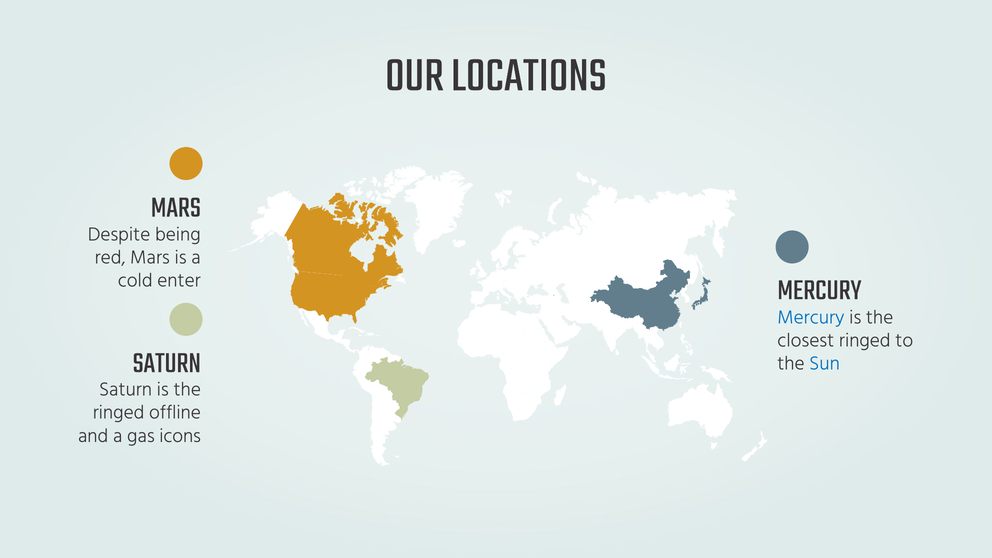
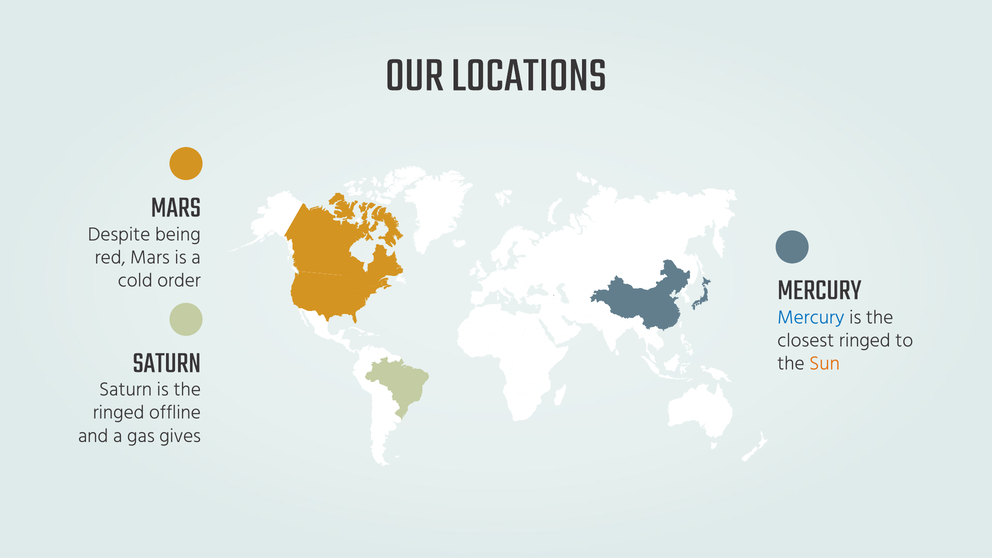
enter: enter -> order
Sun colour: blue -> orange
icons: icons -> gives
